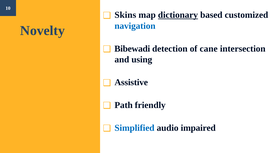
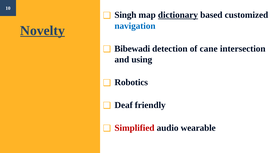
Skins: Skins -> Singh
Novelty underline: none -> present
Assistive: Assistive -> Robotics
Path: Path -> Deaf
Simplified colour: blue -> red
impaired: impaired -> wearable
